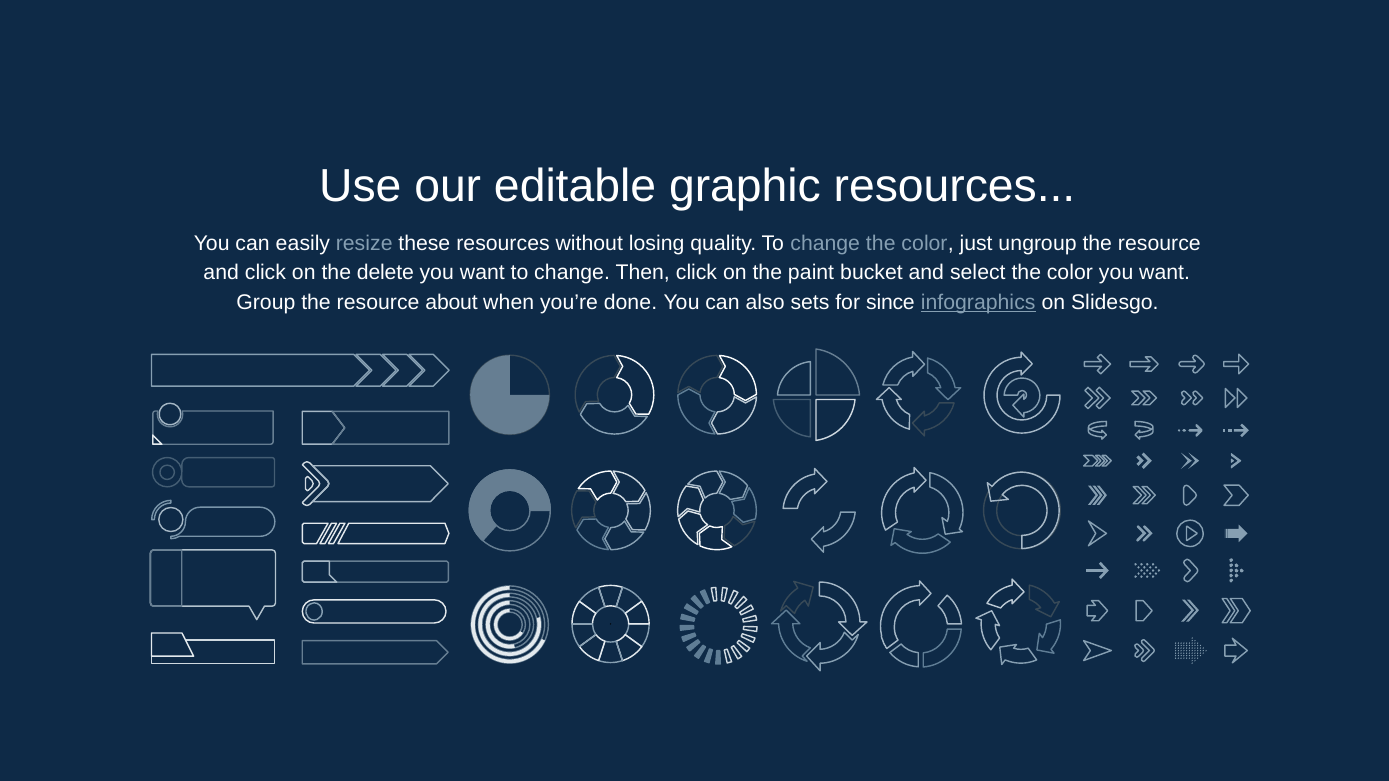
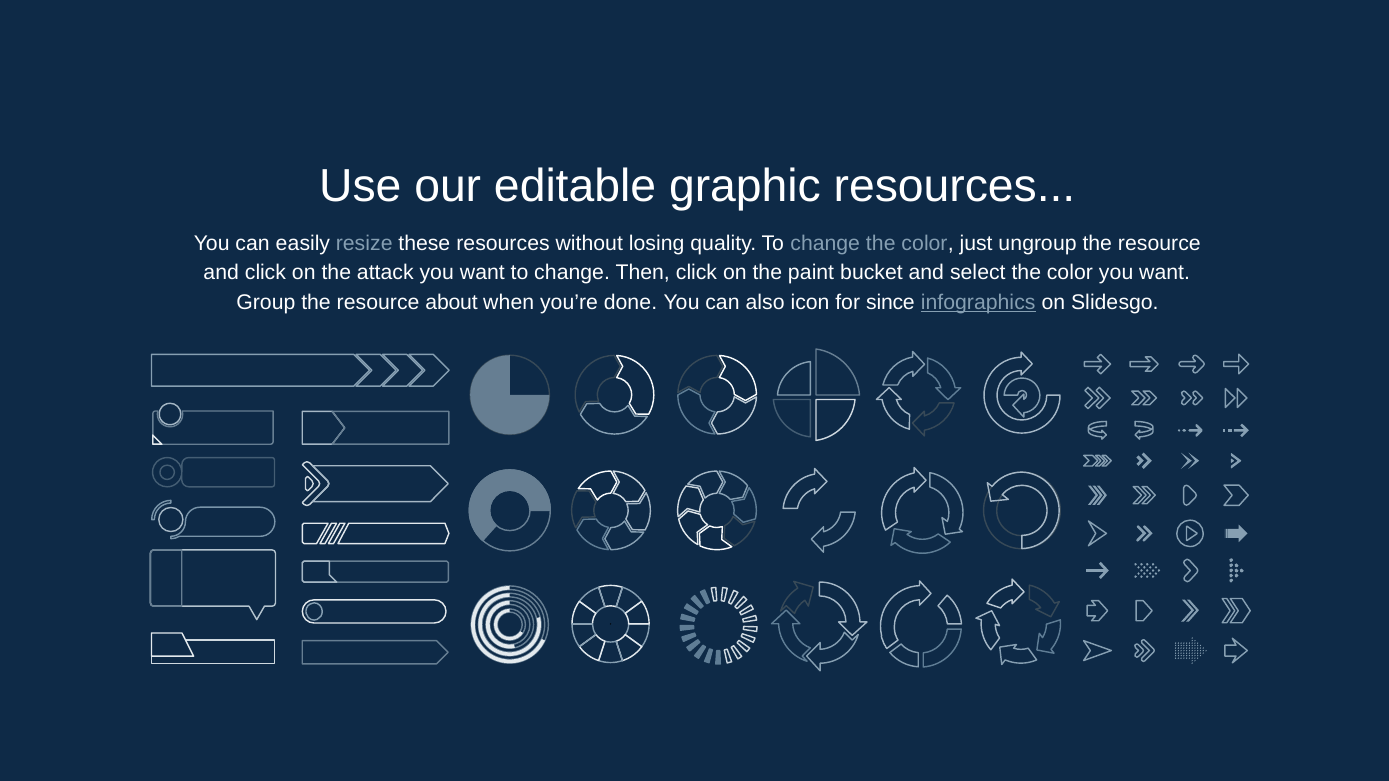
delete: delete -> attack
sets: sets -> icon
